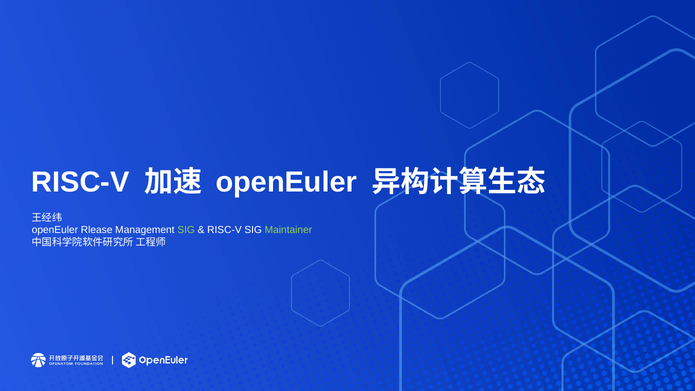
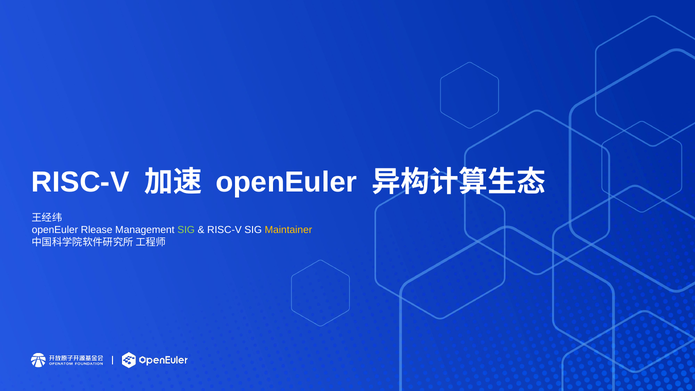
Maintainer colour: light green -> yellow
